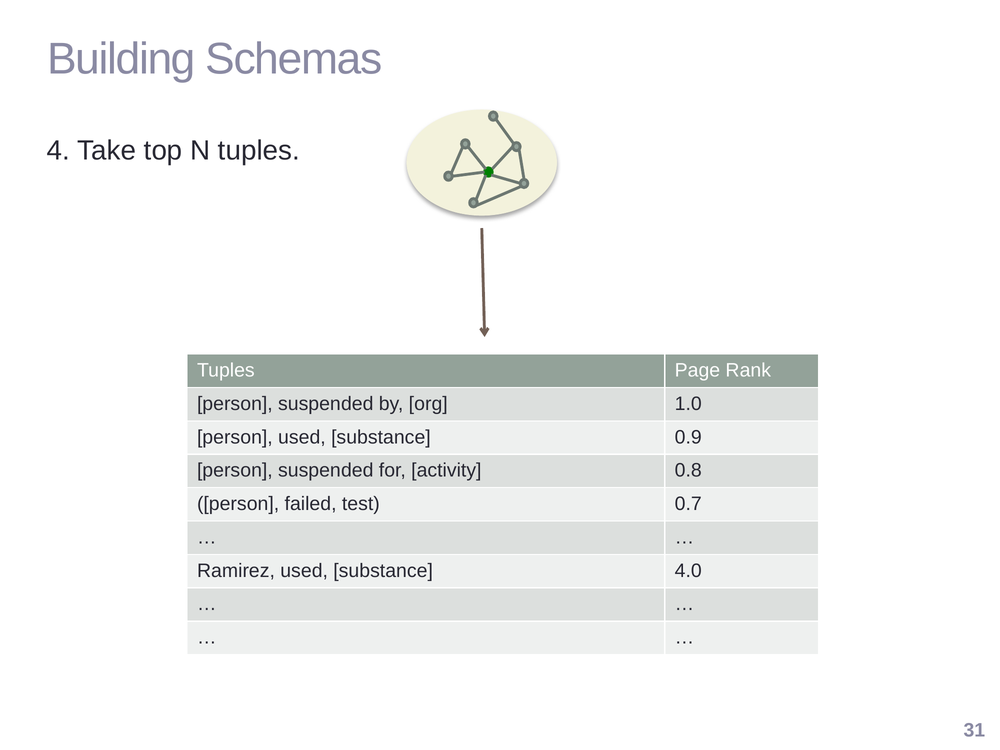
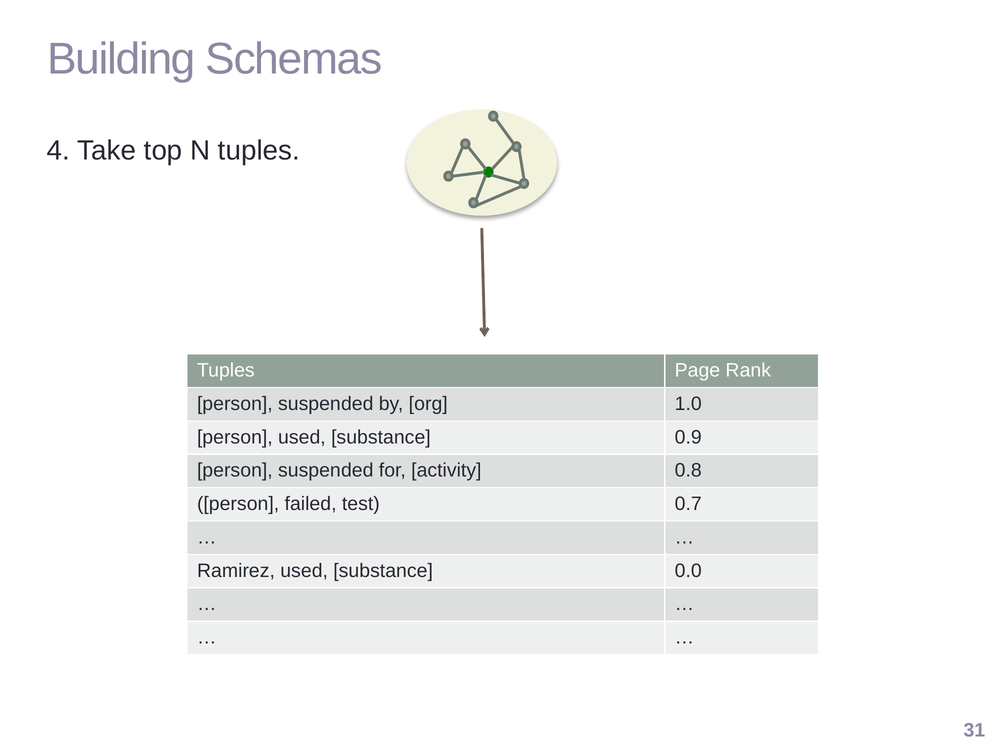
4.0: 4.0 -> 0.0
